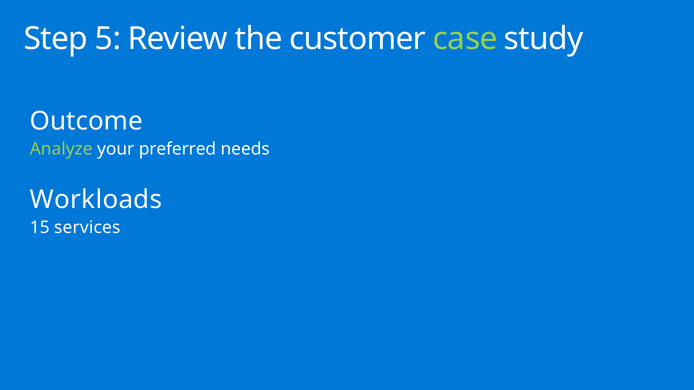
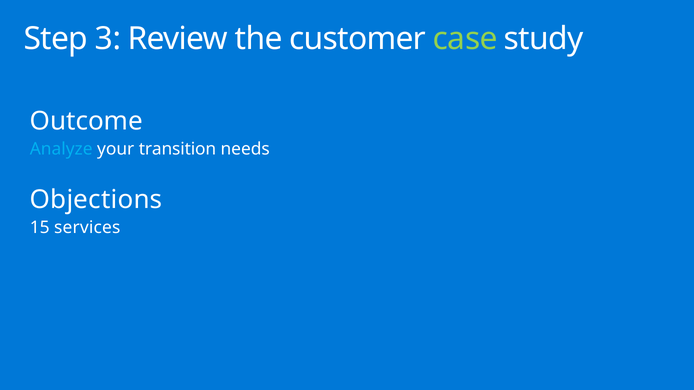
5: 5 -> 3
Analyze colour: light green -> light blue
preferred: preferred -> transition
Workloads: Workloads -> Objections
